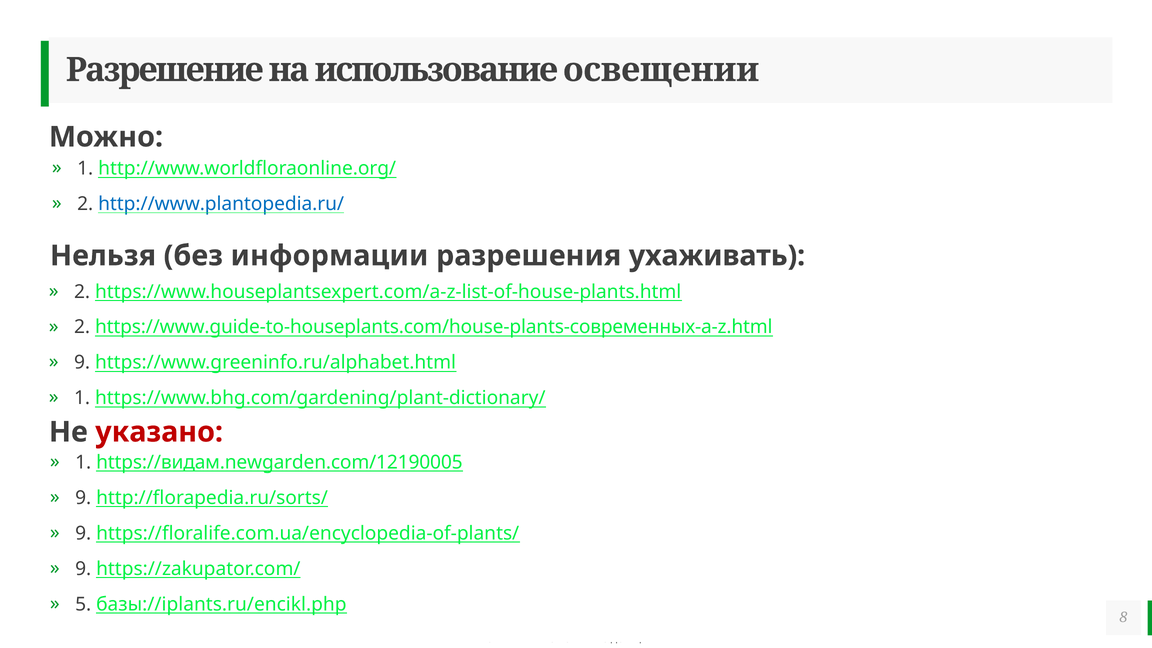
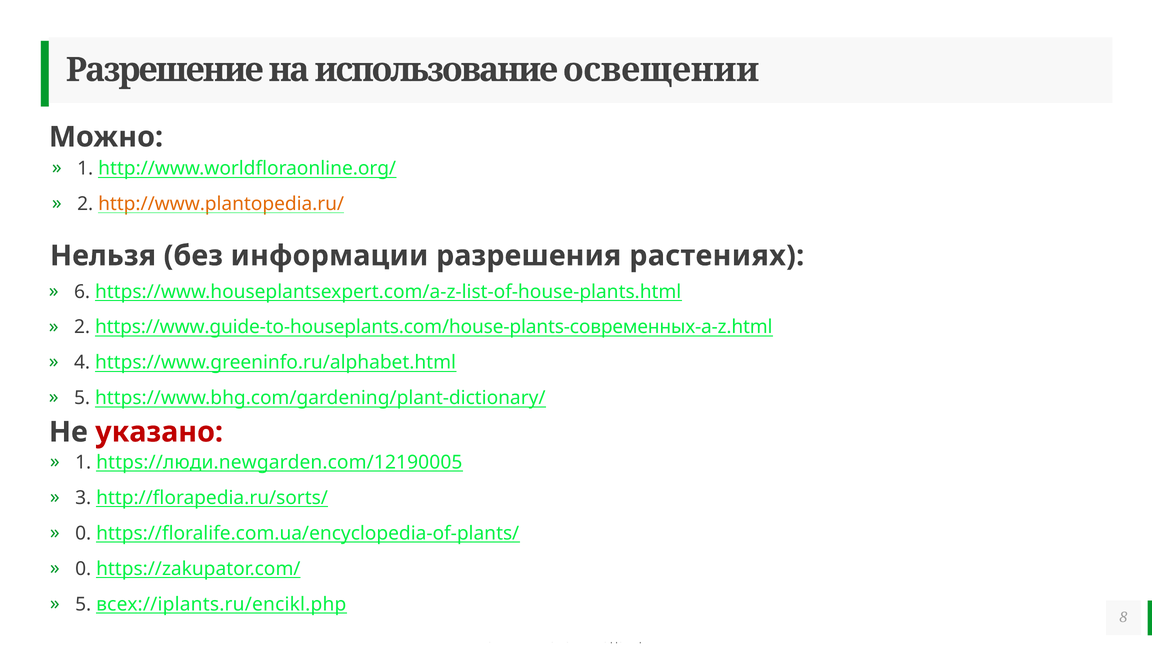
http://www.plantopedia.ru/ colour: blue -> orange
ухаживать: ухаживать -> растениях
2 at (82, 292): 2 -> 6
9 at (82, 363): 9 -> 4
1 at (82, 398): 1 -> 5
https://видам.newgarden.com/12190005: https://видам.newgarden.com/12190005 -> https://люди.newgarden.com/12190005
9 at (83, 498): 9 -> 3
9 at (83, 533): 9 -> 0
9 at (83, 569): 9 -> 0
базы://iplants.ru/encikl.php: базы://iplants.ru/encikl.php -> всех://iplants.ru/encikl.php
